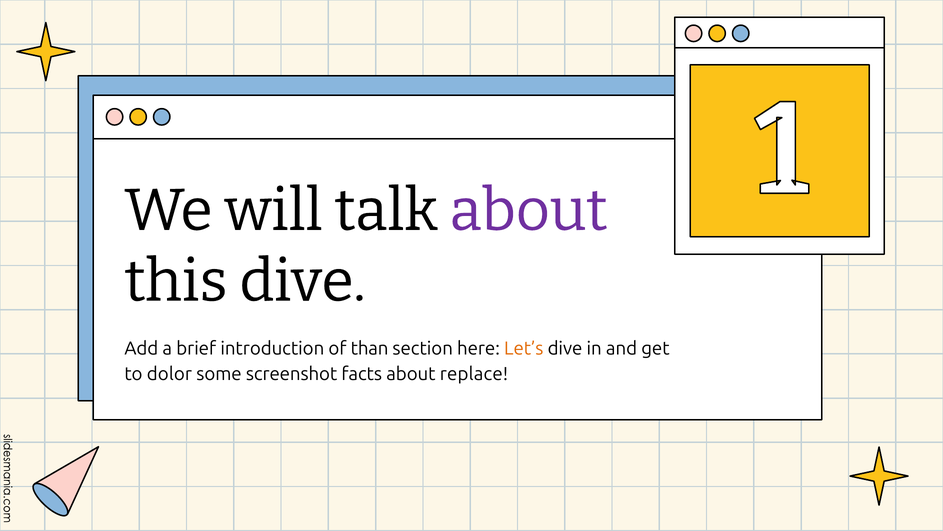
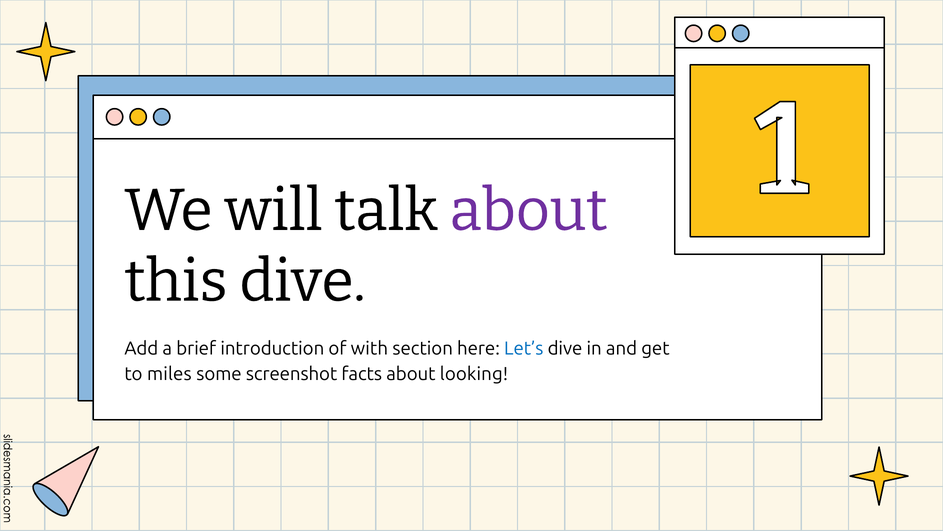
than: than -> with
Let’s colour: orange -> blue
dolor: dolor -> miles
replace: replace -> looking
